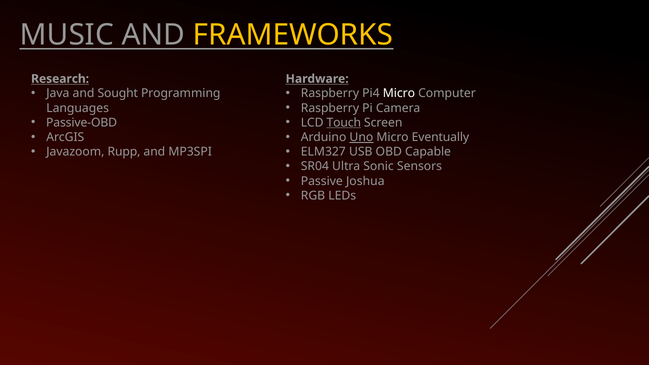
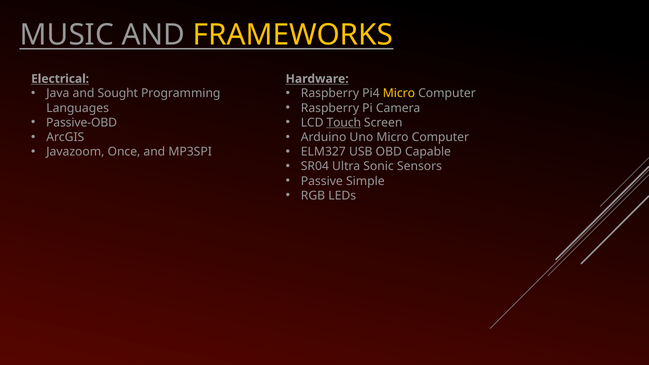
Research: Research -> Electrical
Micro at (399, 93) colour: white -> yellow
Uno underline: present -> none
Eventually at (440, 137): Eventually -> Computer
Rupp: Rupp -> Once
Joshua: Joshua -> Simple
